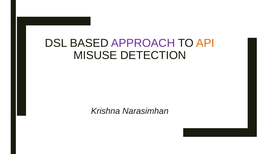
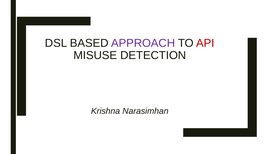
API colour: orange -> red
